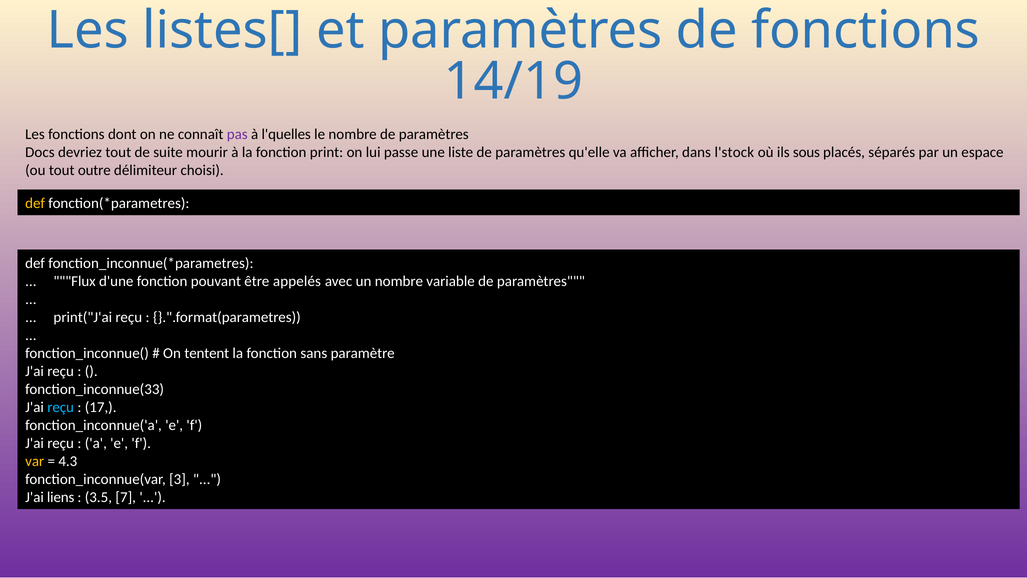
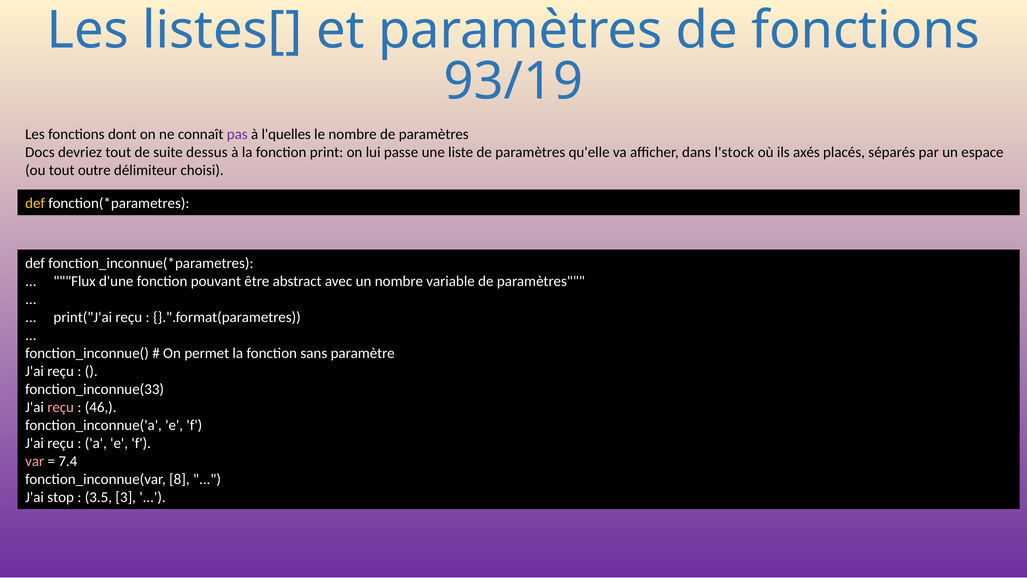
14/19: 14/19 -> 93/19
mourir: mourir -> dessus
sous: sous -> axés
appelés: appelés -> abstract
tentent: tentent -> permet
reçu at (61, 407) colour: light blue -> pink
17: 17 -> 46
var colour: yellow -> pink
4.3: 4.3 -> 7.4
3: 3 -> 8
liens: liens -> stop
7: 7 -> 3
